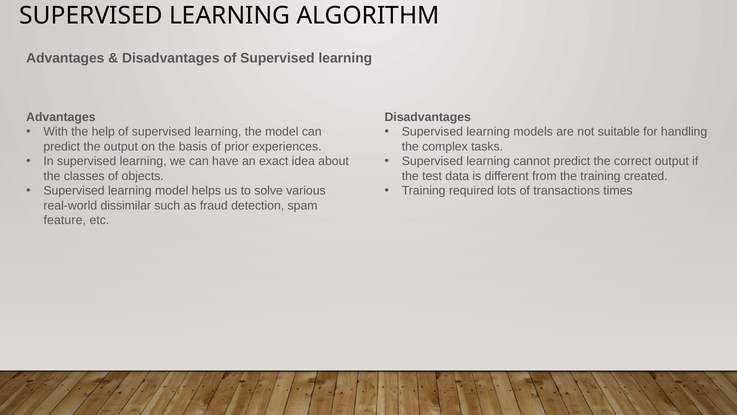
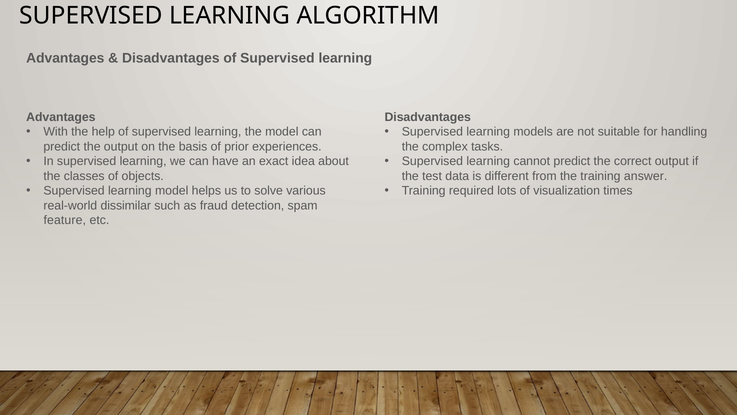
created: created -> answer
transactions: transactions -> visualization
